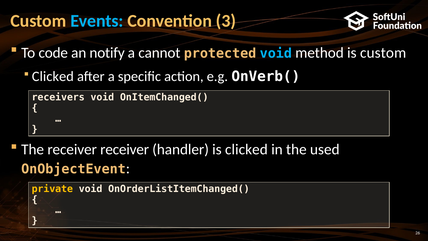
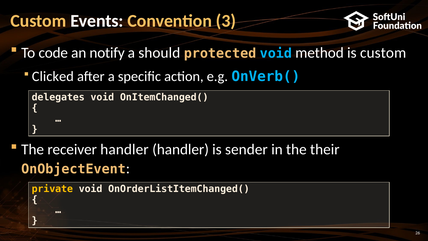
Events colour: light blue -> white
cannot: cannot -> should
OnVerb( colour: white -> light blue
receivers: receivers -> delegates
receiver receiver: receiver -> handler
is clicked: clicked -> sender
used: used -> their
